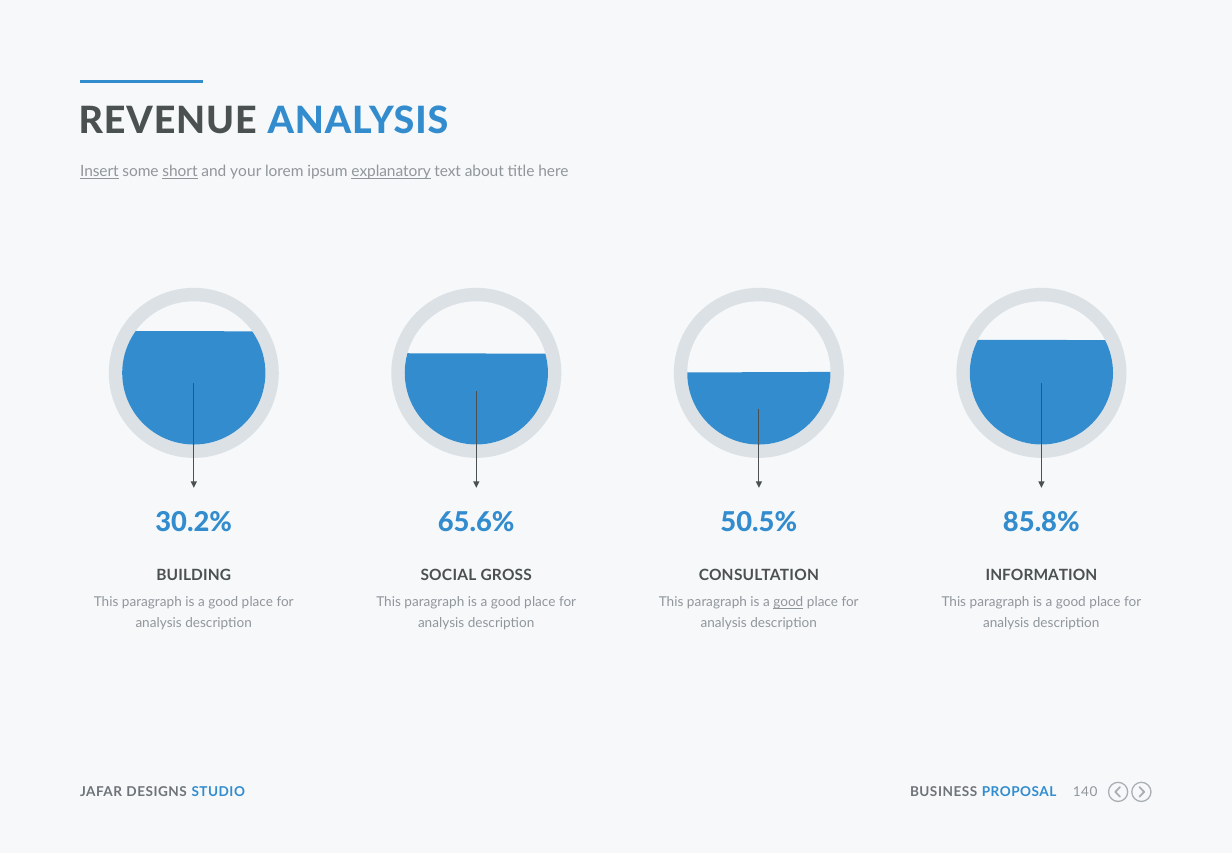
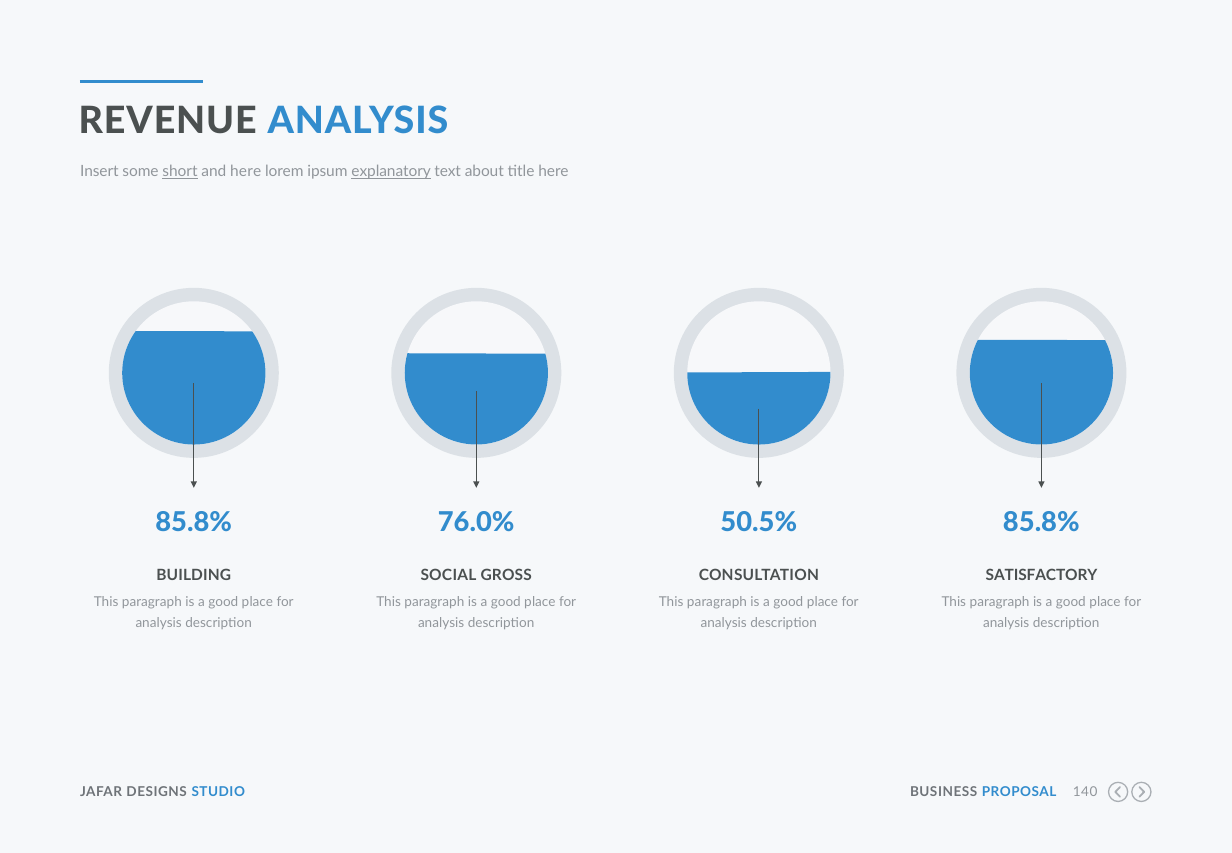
Insert underline: present -> none
and your: your -> here
30.2% at (194, 522): 30.2% -> 85.8%
65.6%: 65.6% -> 76.0%
INFORMATION: INFORMATION -> SATISFACTORY
good at (788, 602) underline: present -> none
